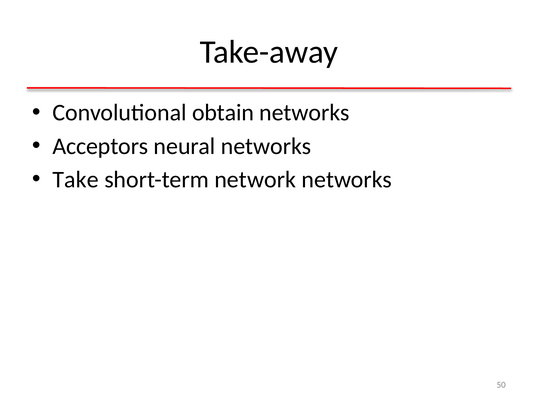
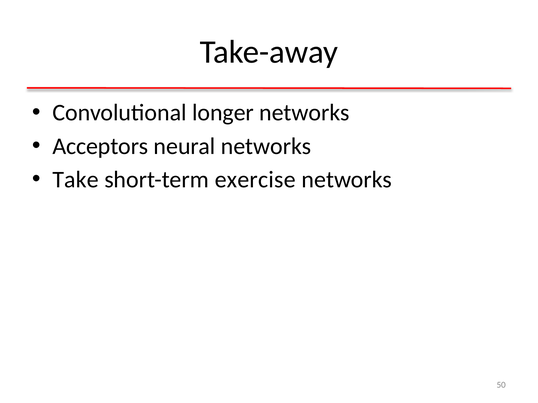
obtain: obtain -> longer
network: network -> exercise
